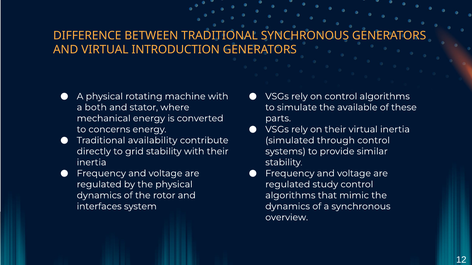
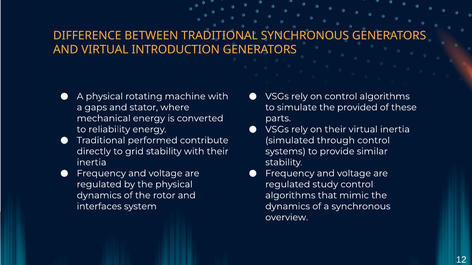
both: both -> gaps
available: available -> provided
concerns: concerns -> reliability
availability: availability -> performed
